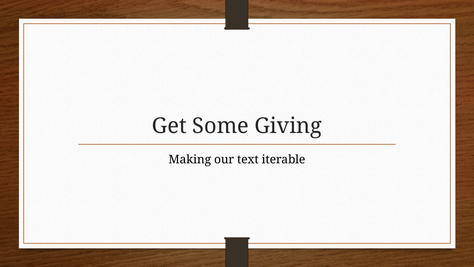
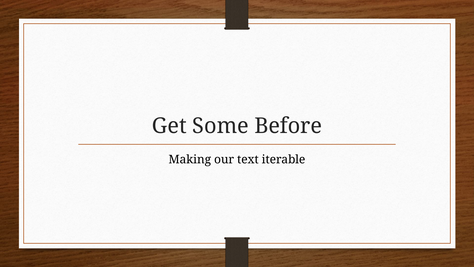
Giving: Giving -> Before
